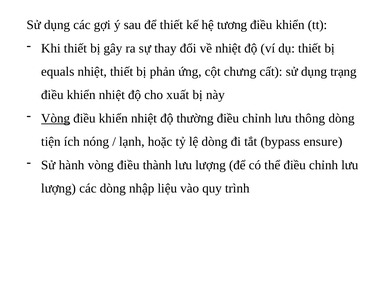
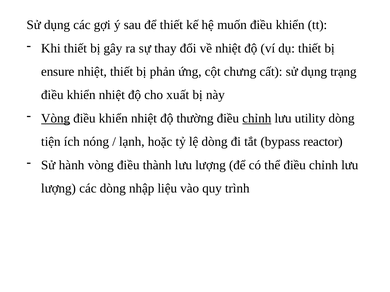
tương: tương -> muốn
equals: equals -> ensure
chỉnh at (257, 119) underline: none -> present
thông: thông -> utility
ensure: ensure -> reactor
